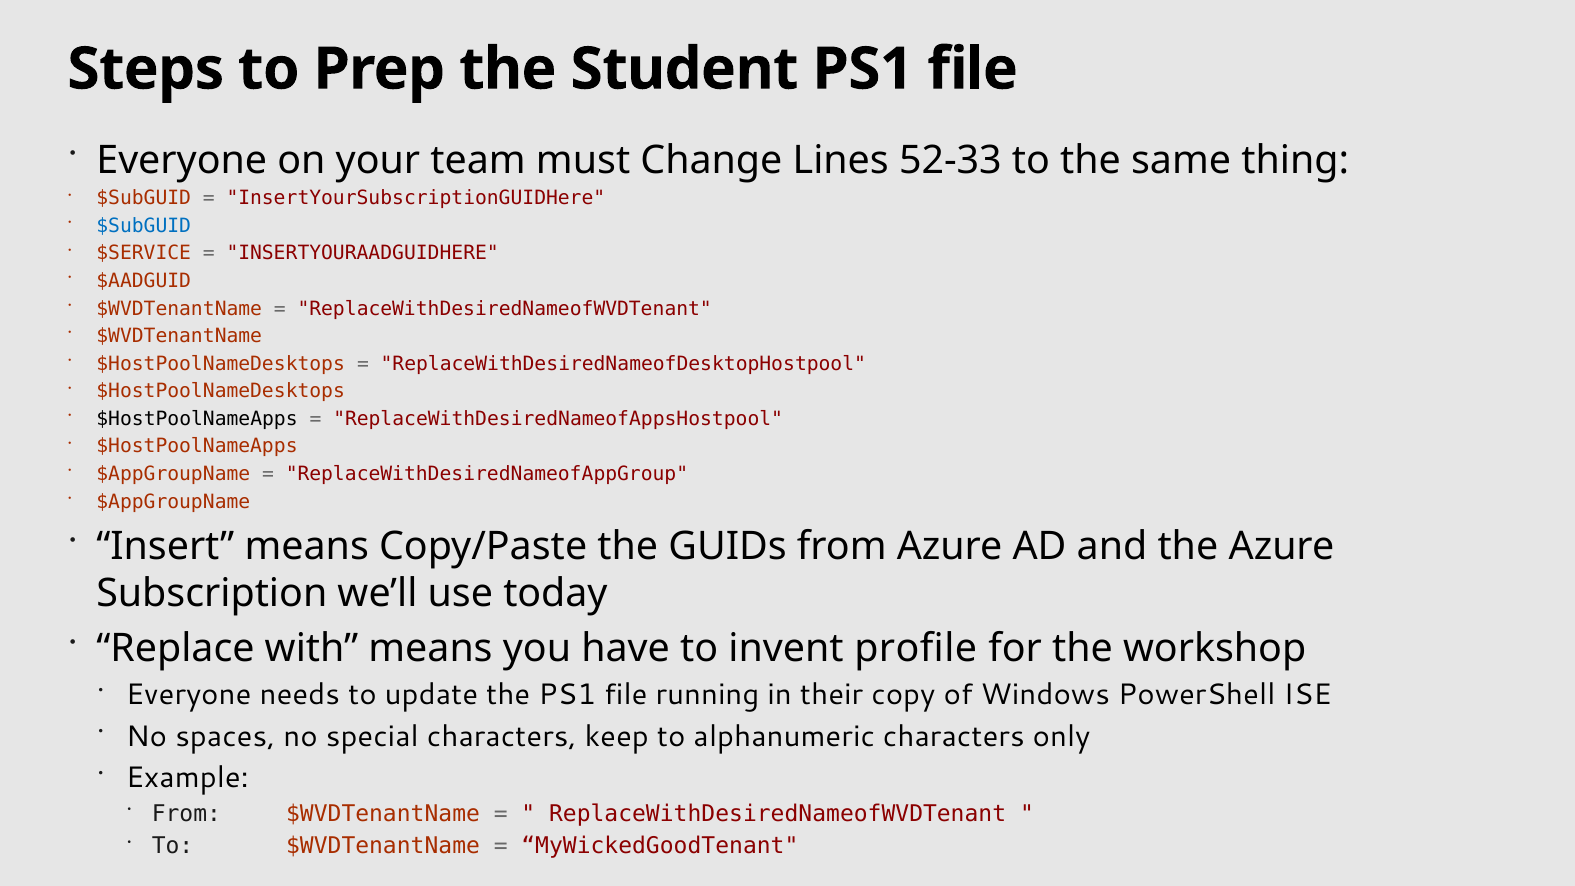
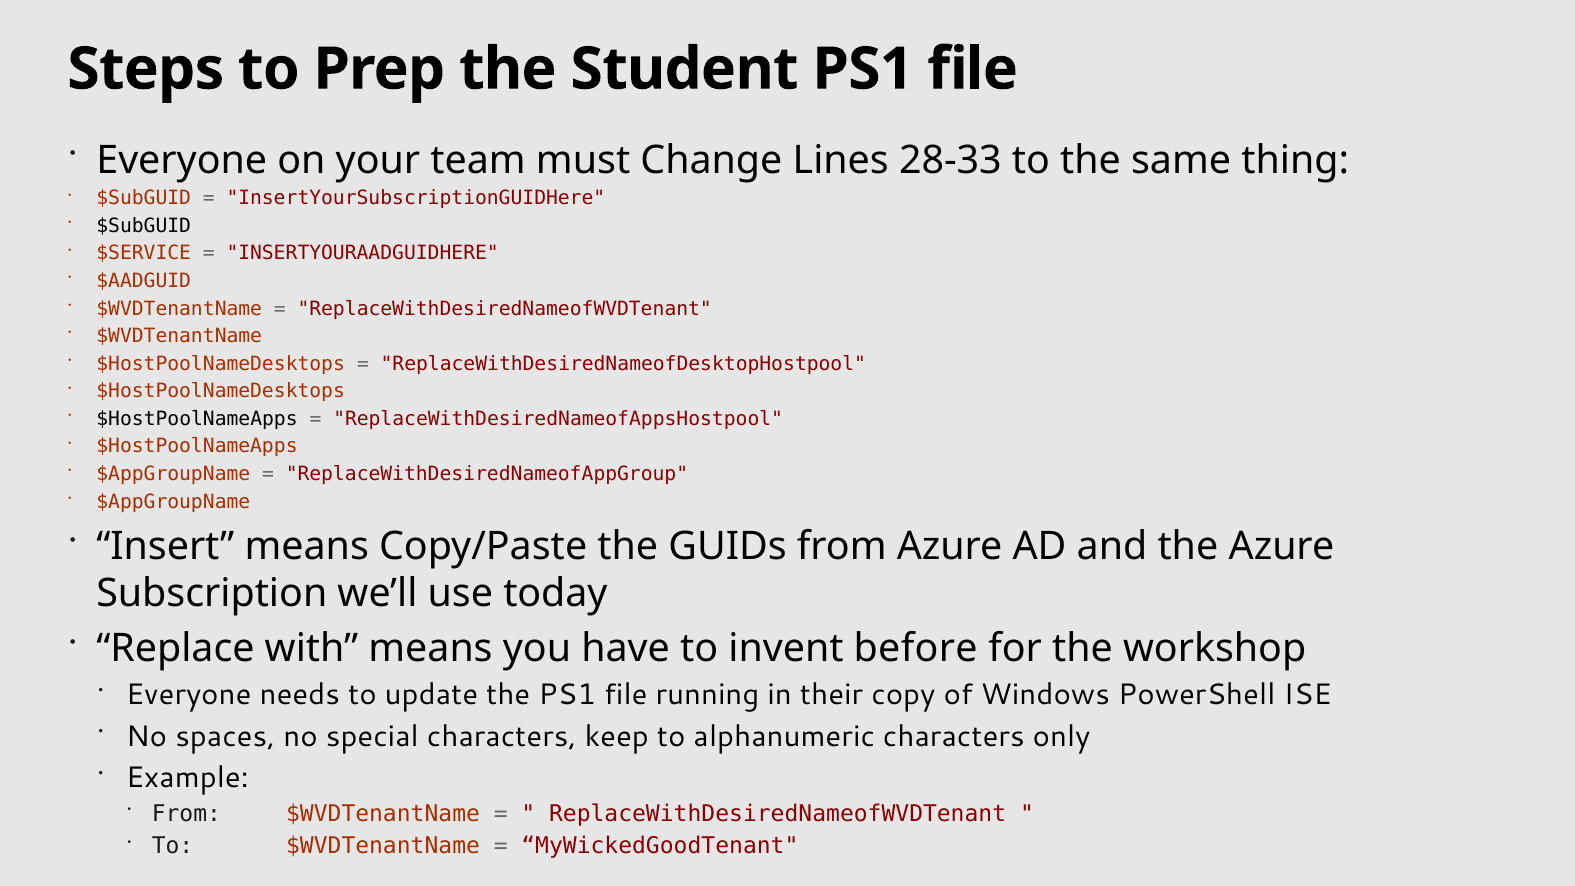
52-33: 52-33 -> 28-33
$SubGUID at (144, 226) colour: blue -> black
profile: profile -> before
